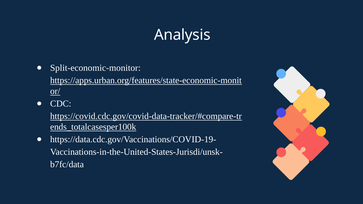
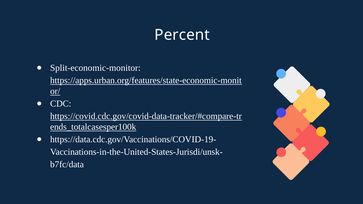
Analysis: Analysis -> Percent
